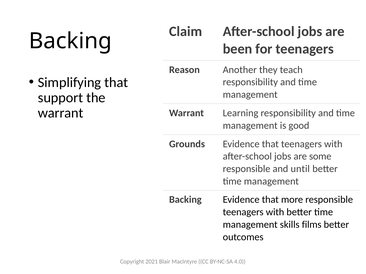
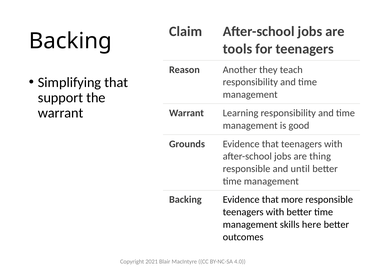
been: been -> tools
some: some -> thing
films: films -> here
